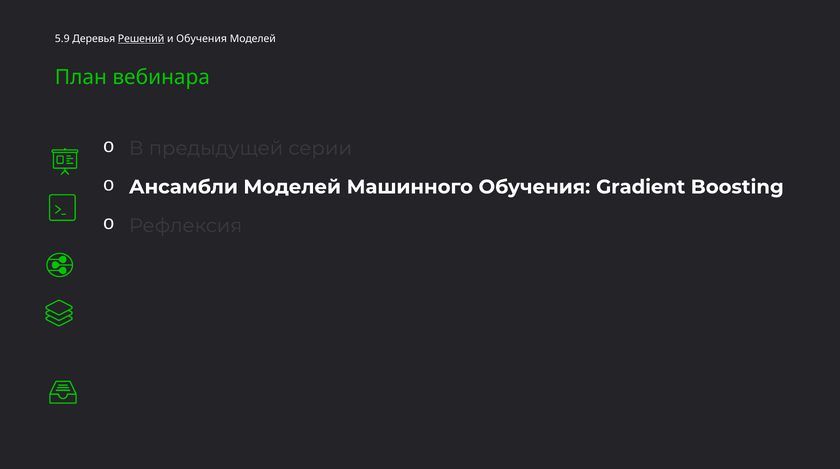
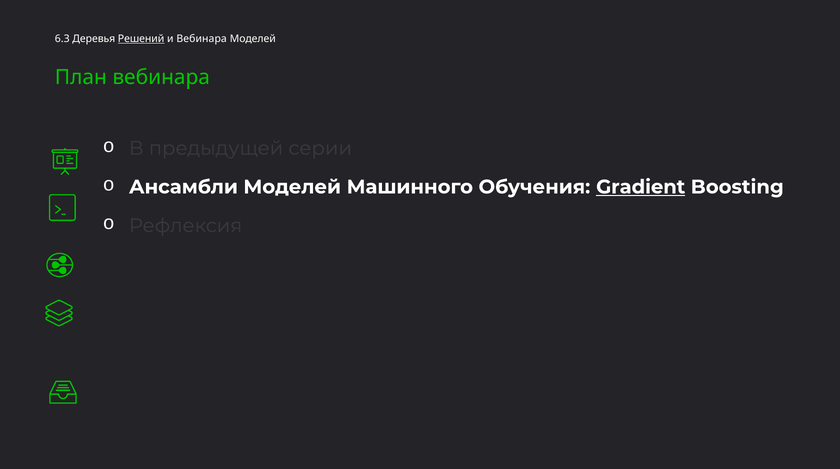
5.9: 5.9 -> 6.3
и Обучения: Обучения -> Вебинара
Gradient underline: none -> present
